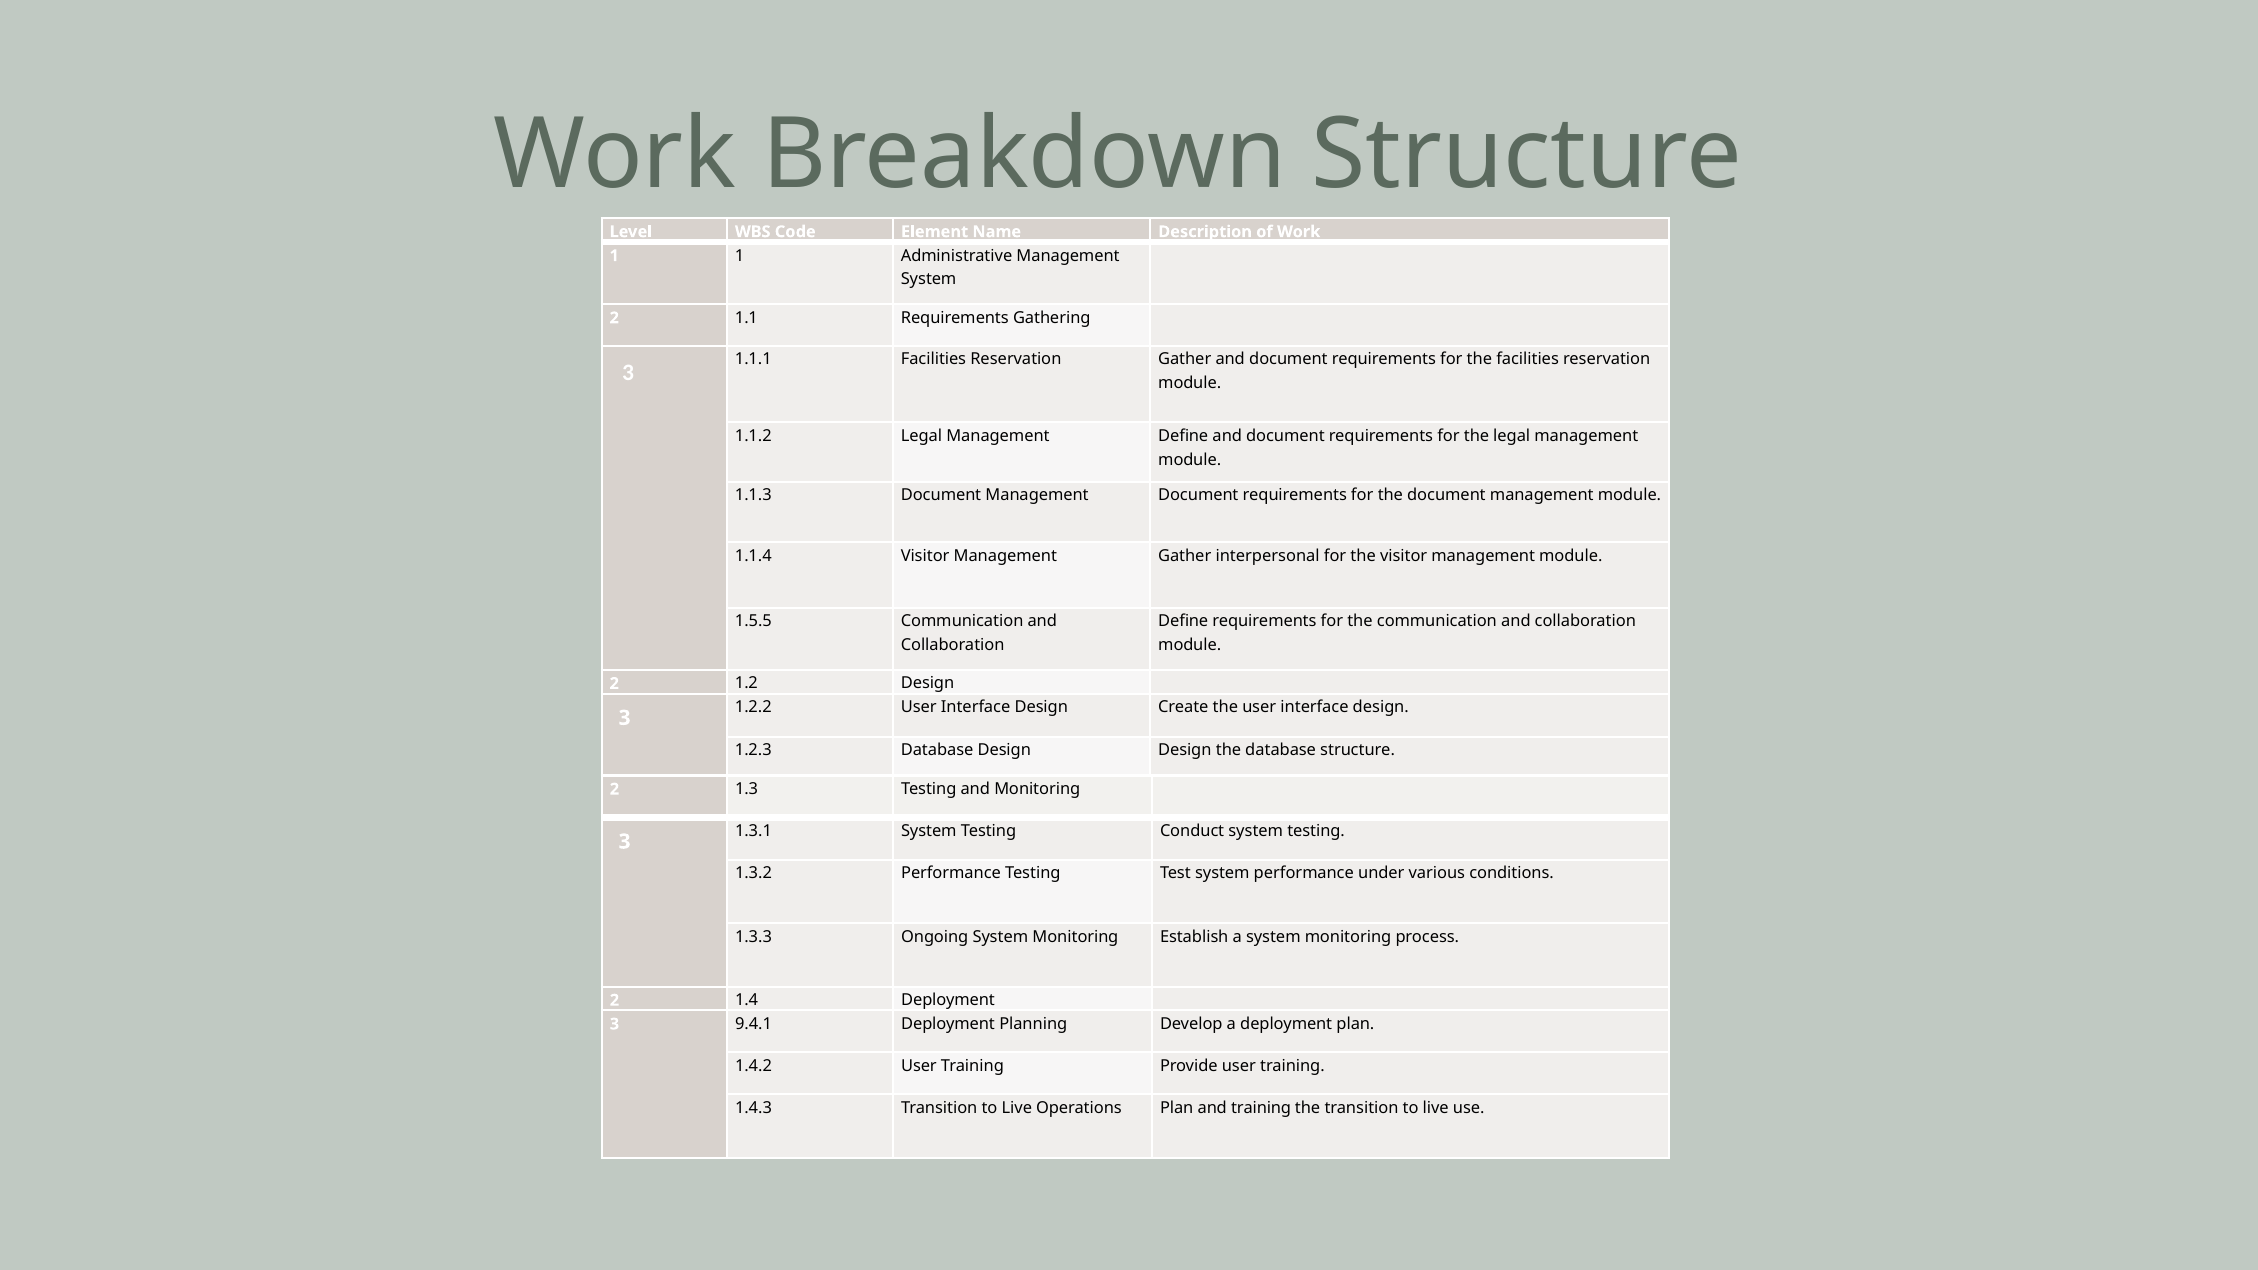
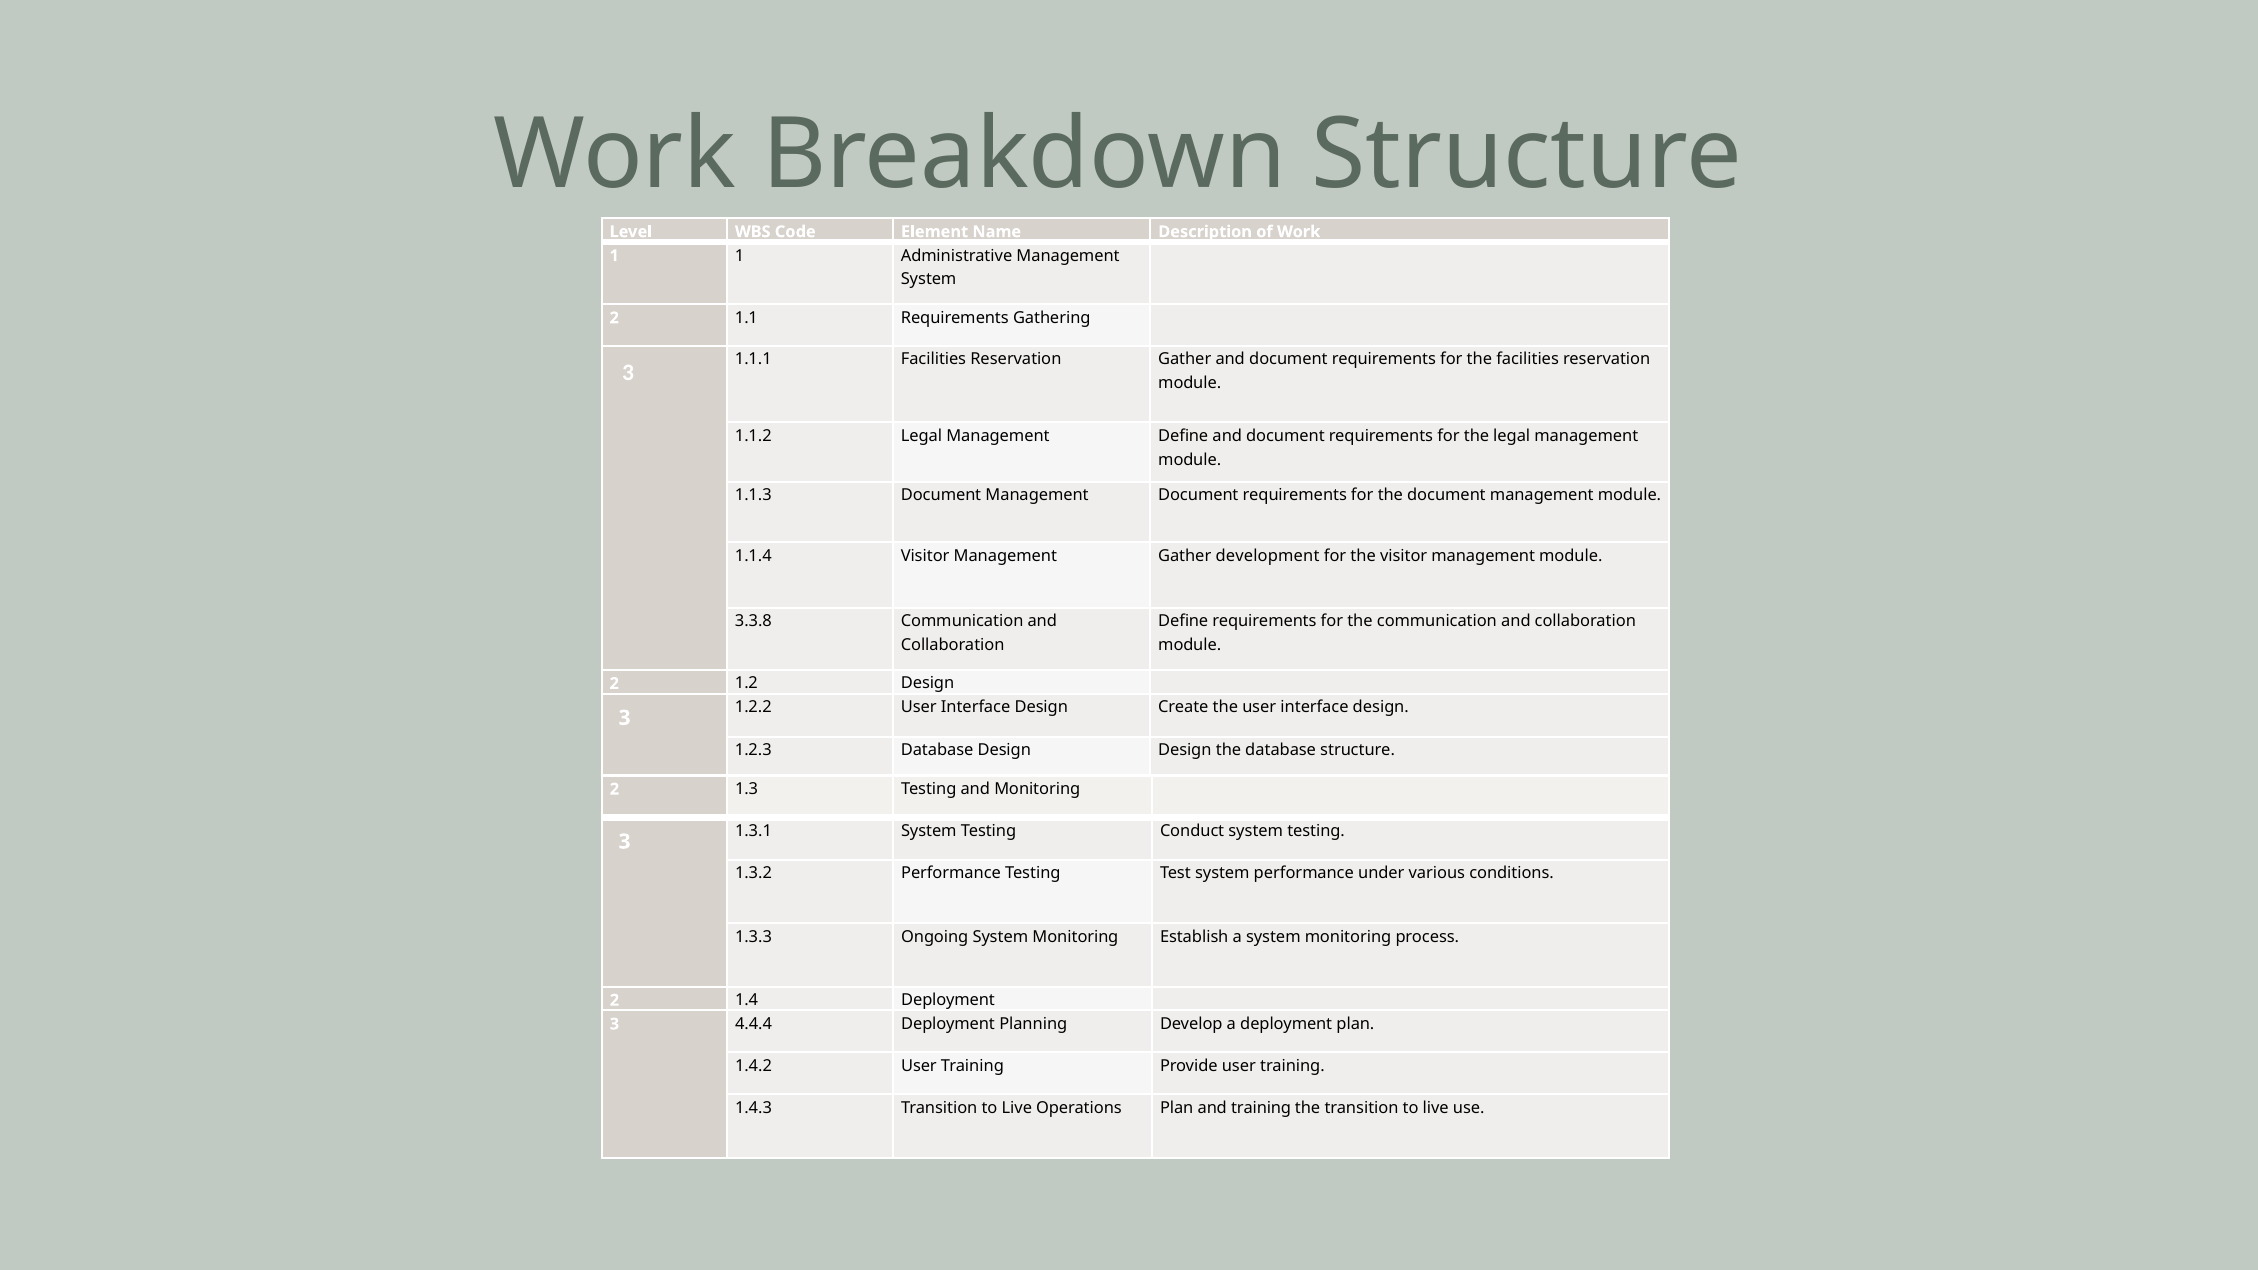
interpersonal: interpersonal -> development
1.5.5: 1.5.5 -> 3.3.8
9.4.1: 9.4.1 -> 4.4.4
